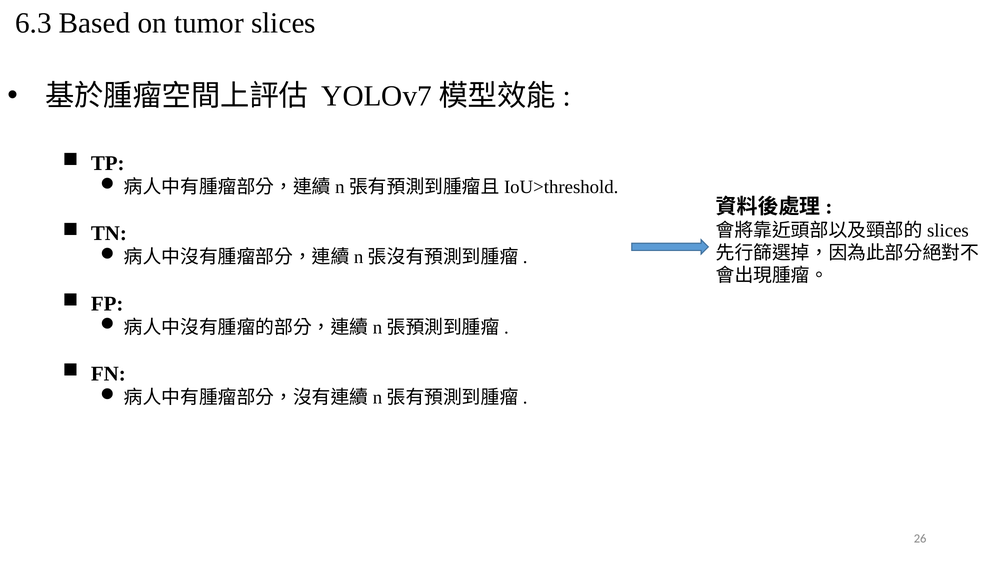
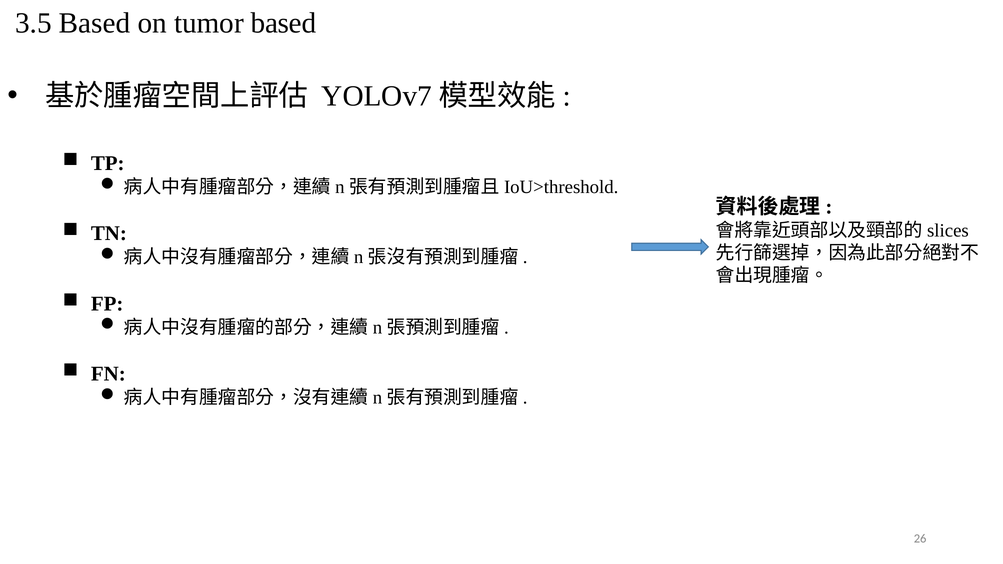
6.3: 6.3 -> 3.5
tumor slices: slices -> based
